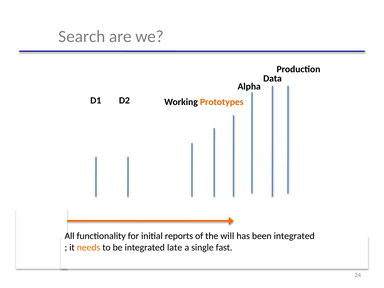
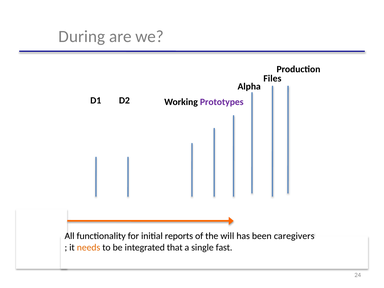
Search: Search -> During
Data: Data -> Files
Prototypes colour: orange -> purple
been integrated: integrated -> caregivers
late: late -> that
